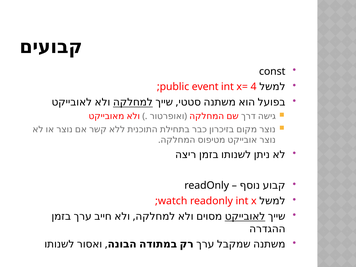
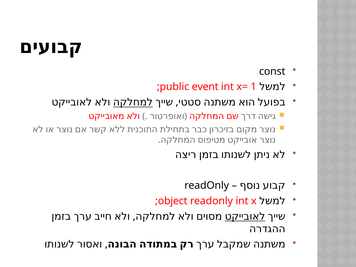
4: 4 -> 1
watch: watch -> object
